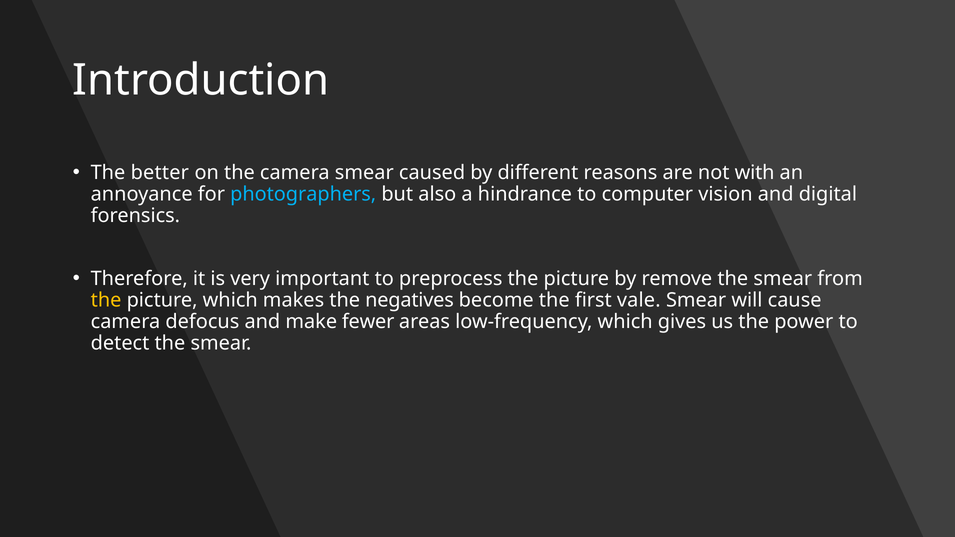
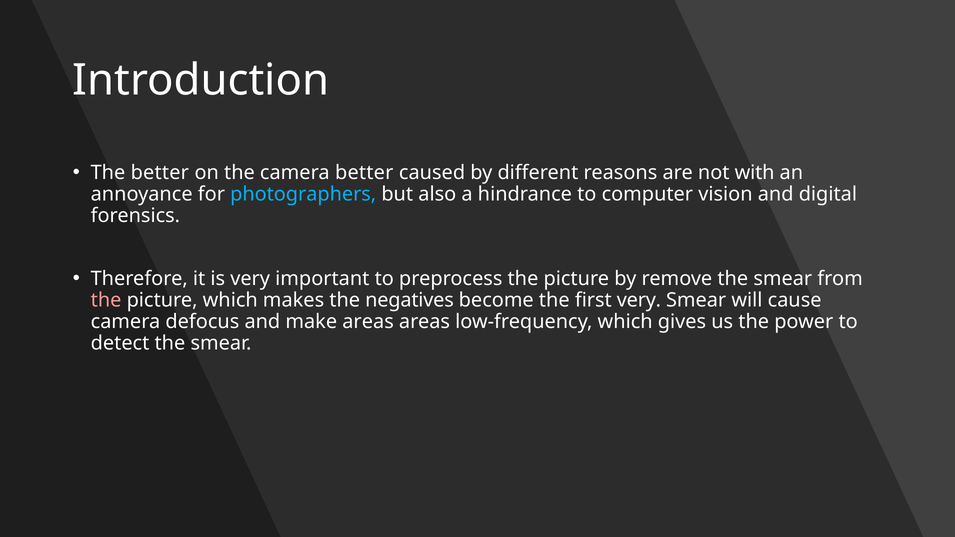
camera smear: smear -> better
the at (106, 300) colour: yellow -> pink
first vale: vale -> very
make fewer: fewer -> areas
